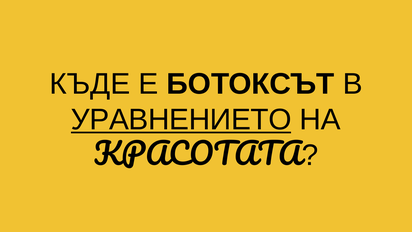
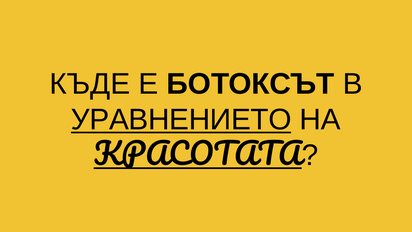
КРАСОТАТА underline: none -> present
